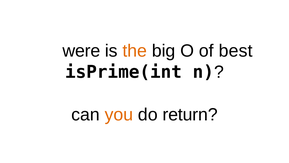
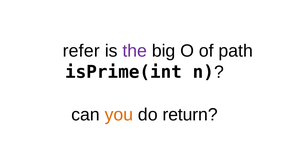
were: were -> refer
the colour: orange -> purple
best: best -> path
